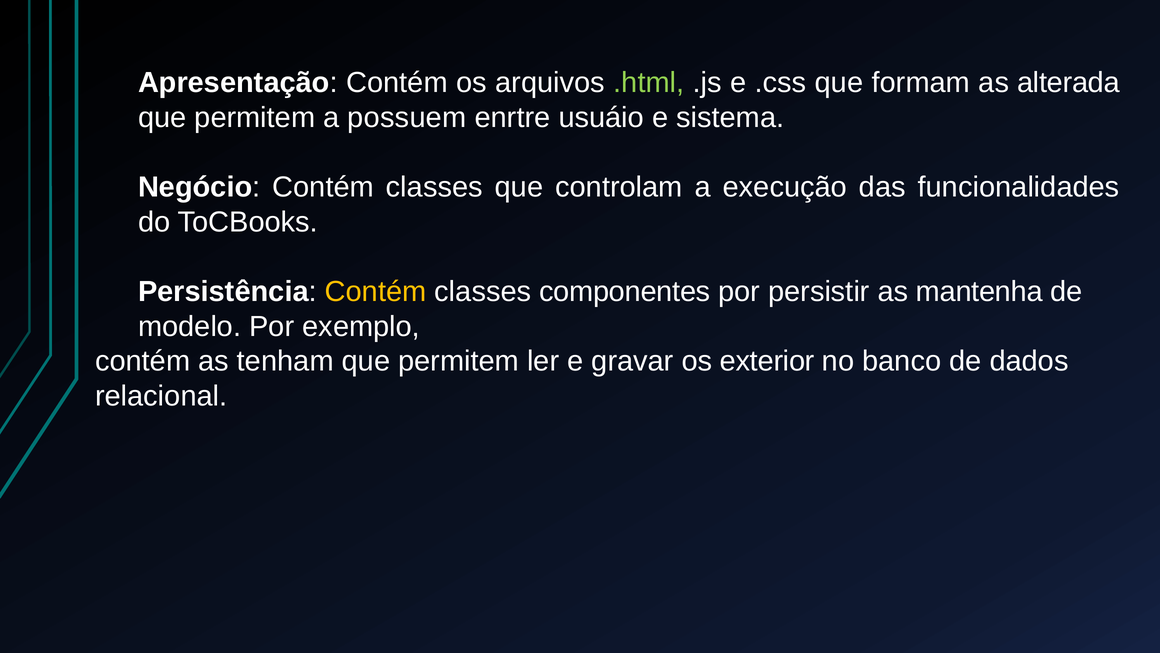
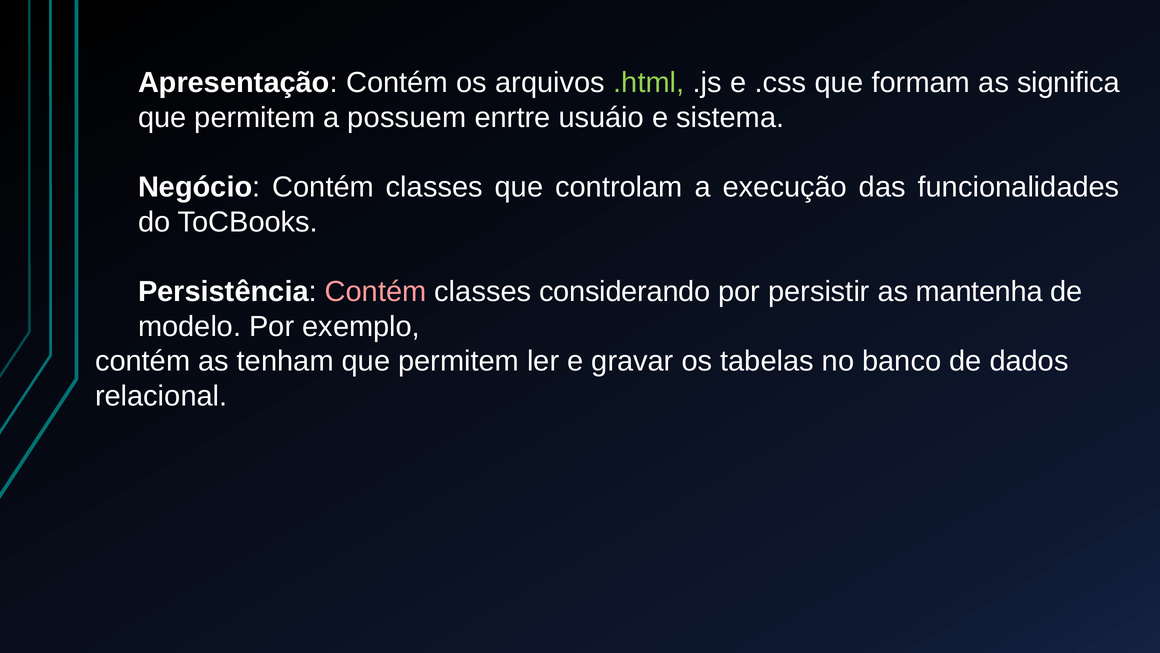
alterada: alterada -> significa
Contém at (376, 292) colour: yellow -> pink
componentes: componentes -> considerando
exterior: exterior -> tabelas
